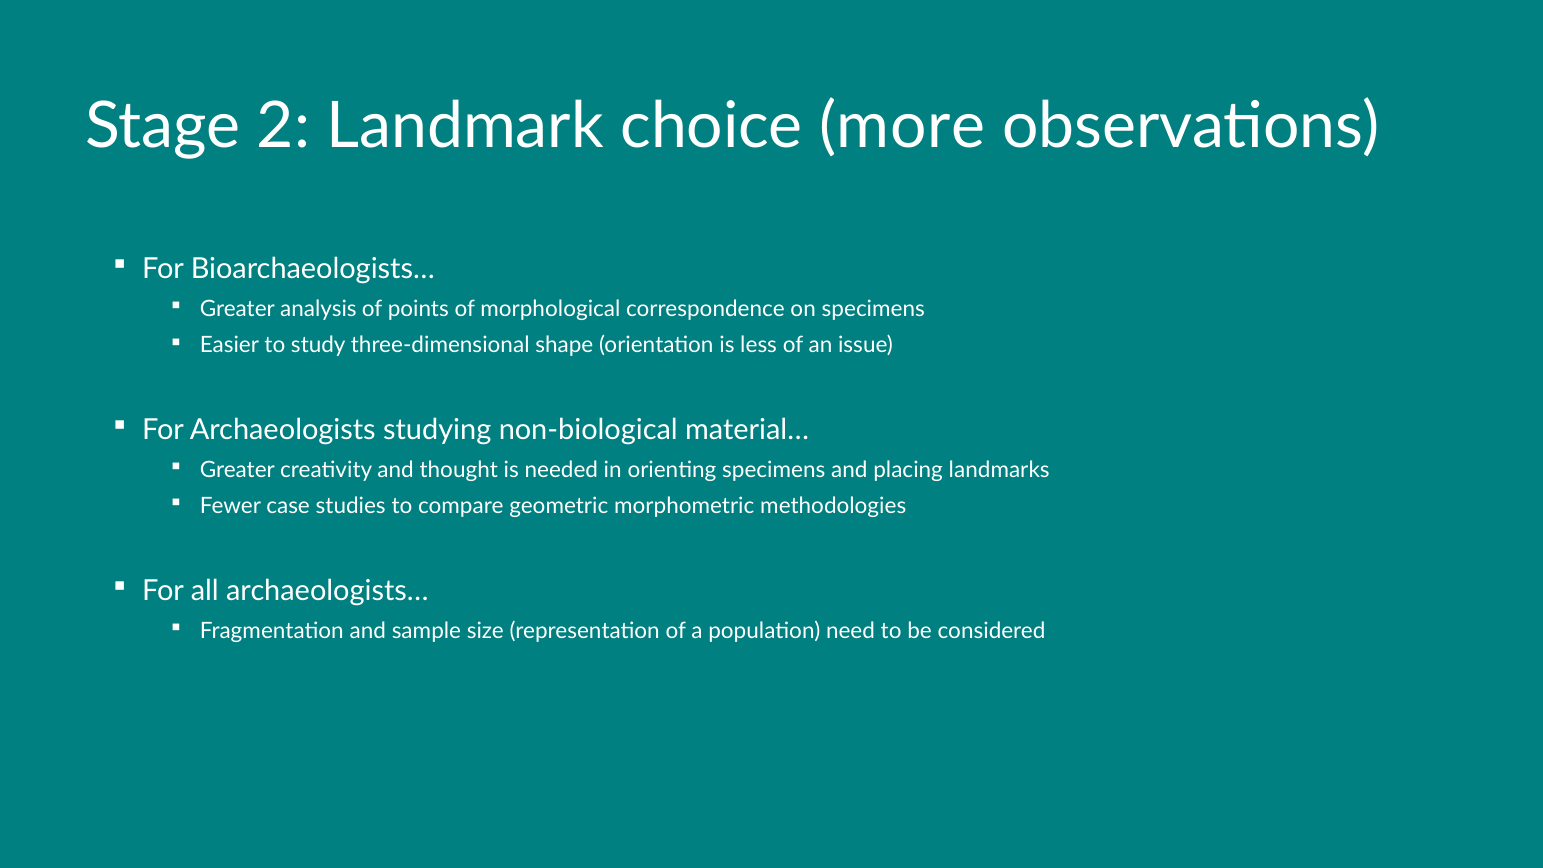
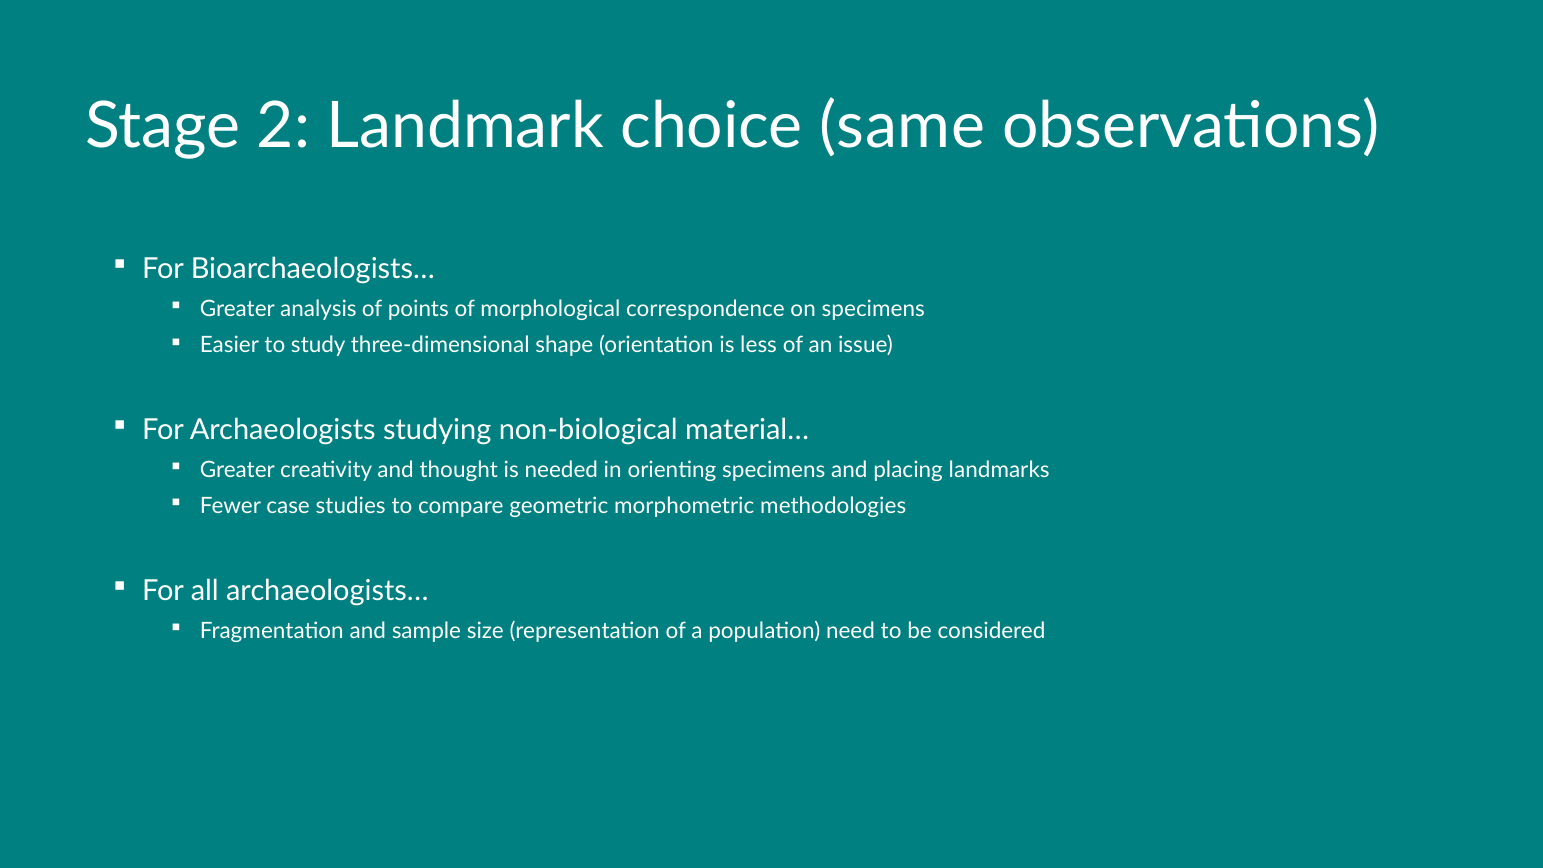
more: more -> same
